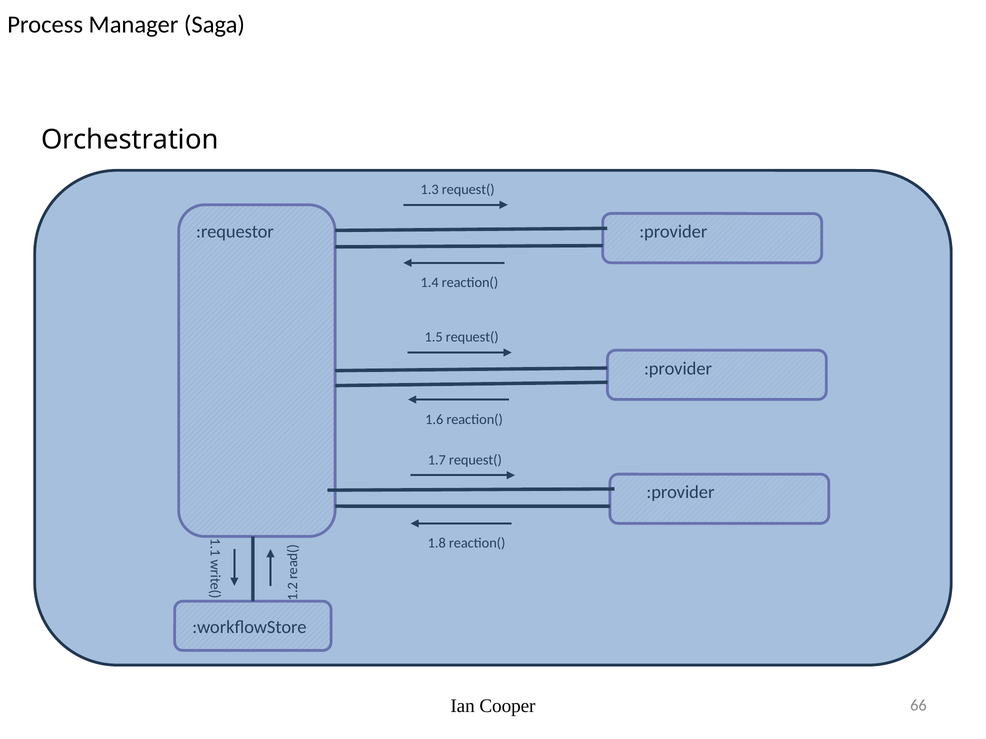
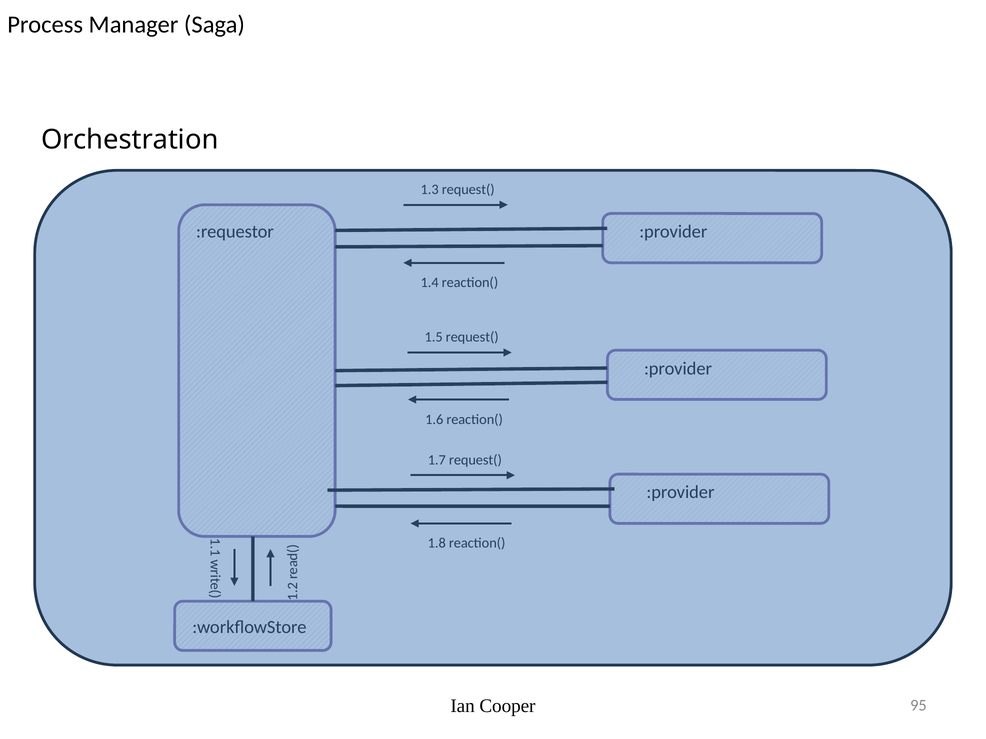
66: 66 -> 95
